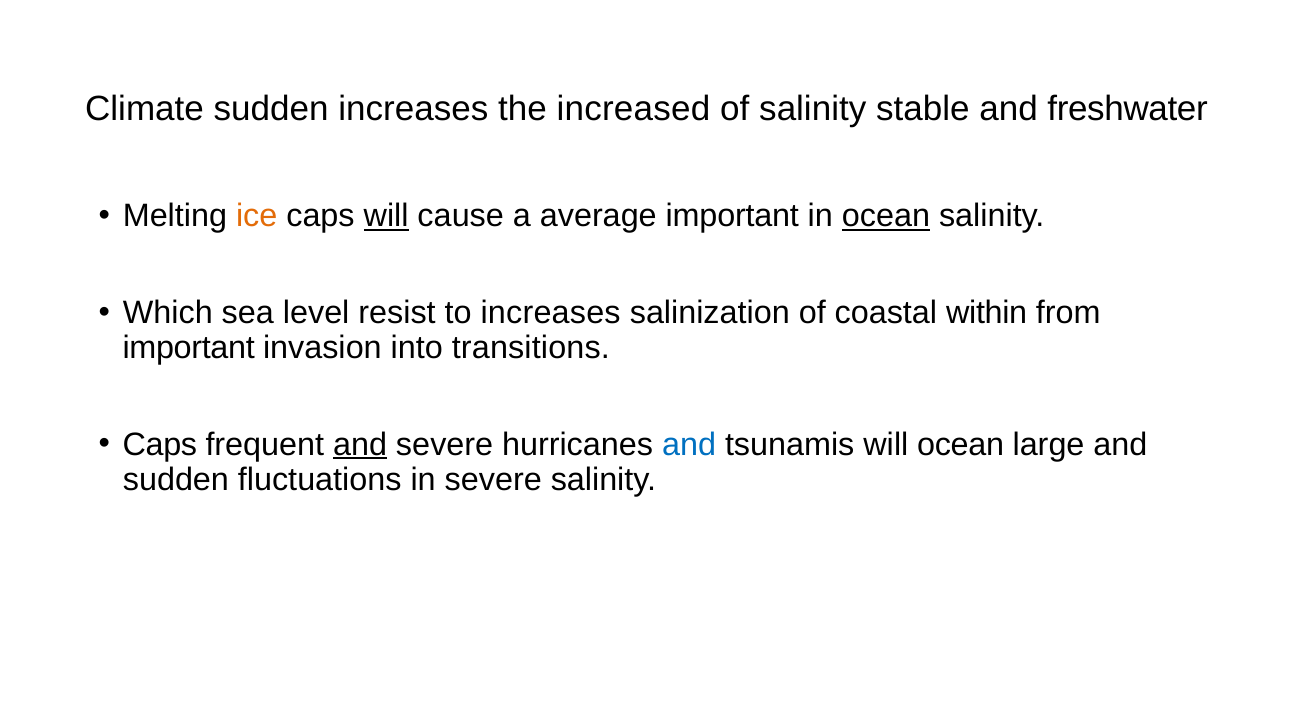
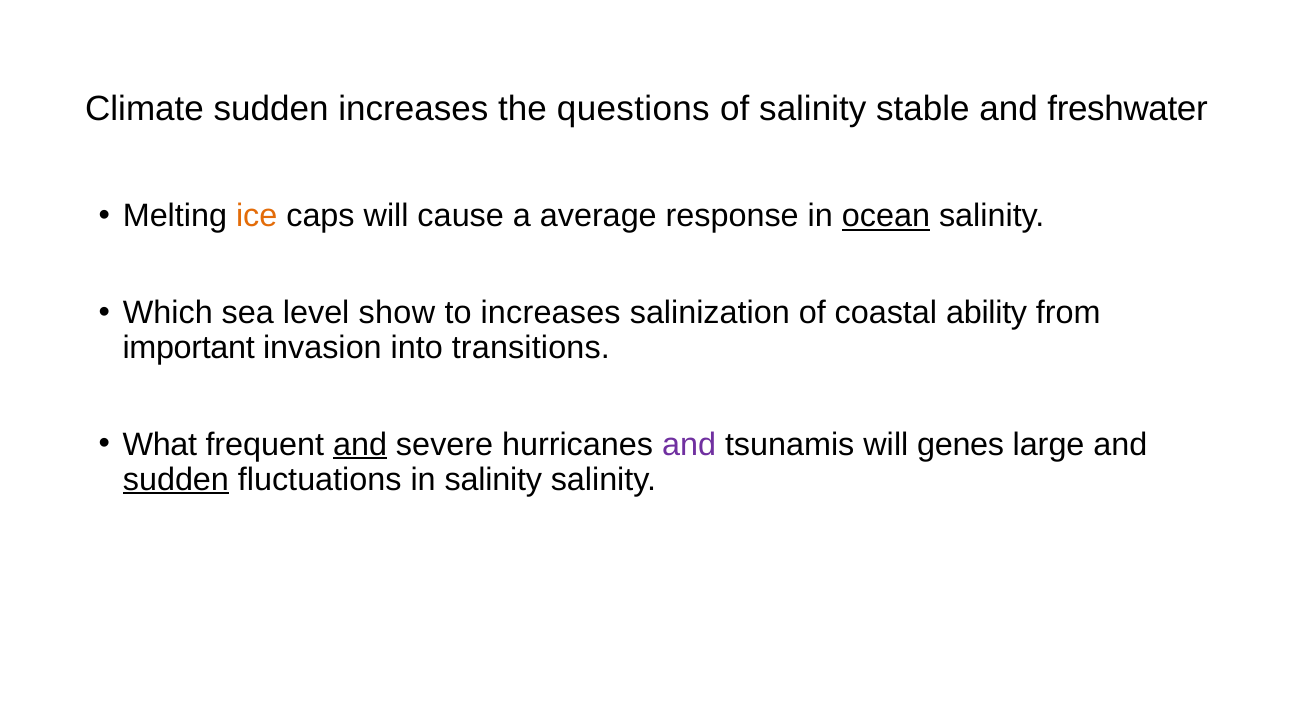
increased: increased -> questions
will at (386, 216) underline: present -> none
average important: important -> response
resist: resist -> show
within: within -> ability
Caps at (160, 444): Caps -> What
and at (689, 444) colour: blue -> purple
will ocean: ocean -> genes
sudden at (176, 479) underline: none -> present
in severe: severe -> salinity
